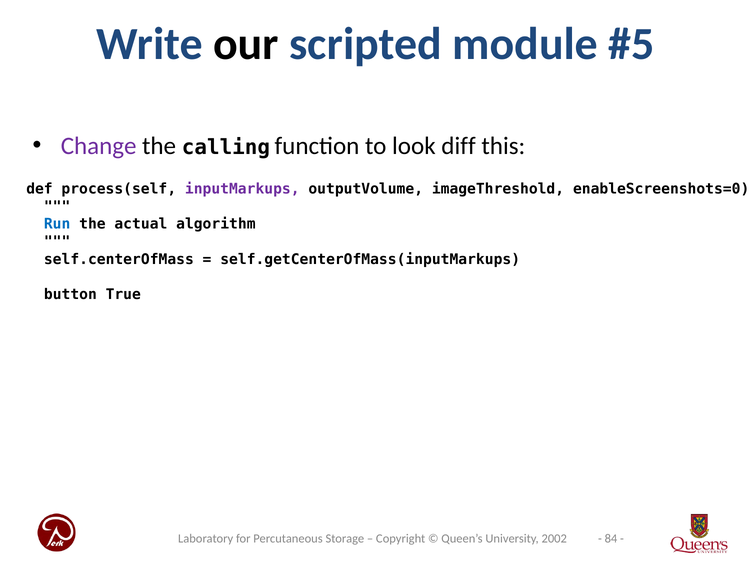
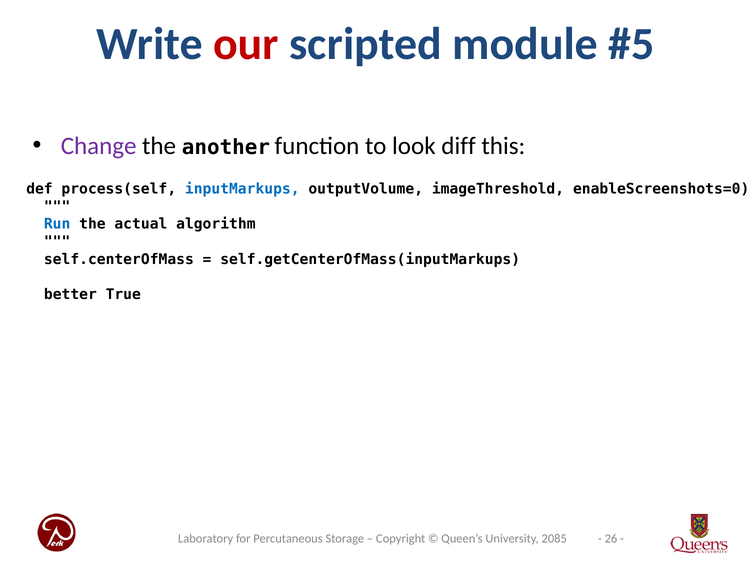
our colour: black -> red
calling: calling -> another
inputMarkups colour: purple -> blue
button: button -> better
84: 84 -> 26
2002: 2002 -> 2085
